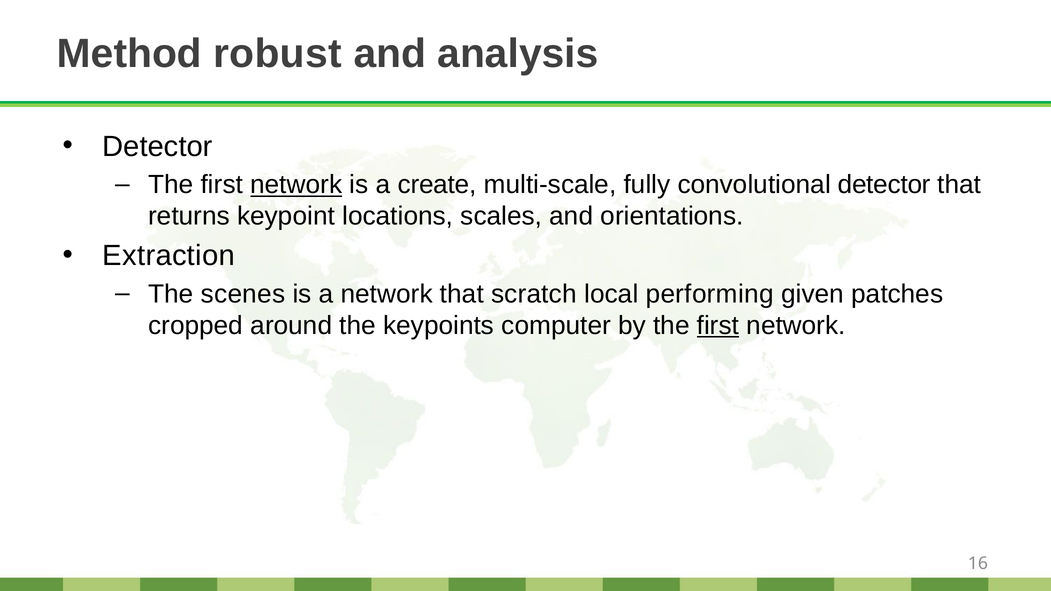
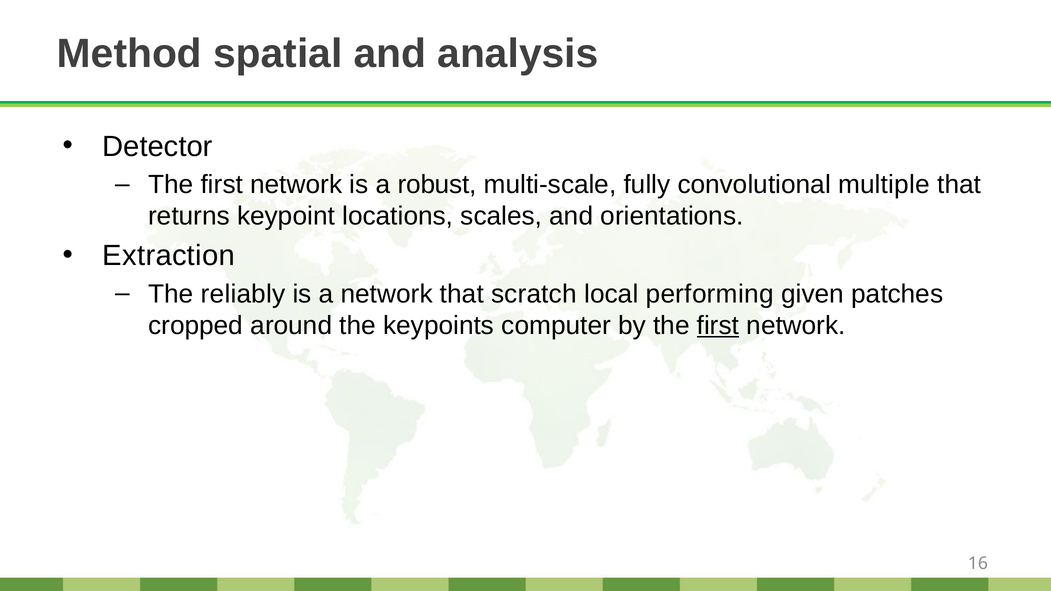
robust: robust -> spatial
network at (296, 185) underline: present -> none
create: create -> robust
convolutional detector: detector -> multiple
scenes: scenes -> reliably
